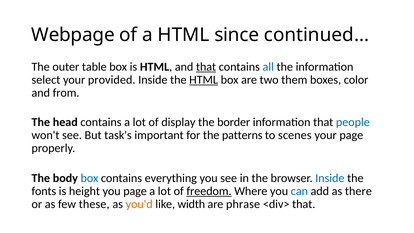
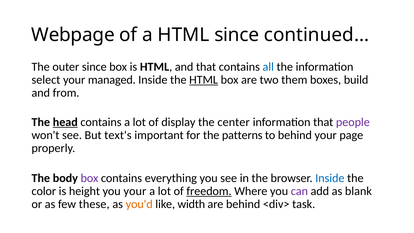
outer table: table -> since
that at (206, 67) underline: present -> none
provided: provided -> managed
color: color -> build
head underline: none -> present
border: border -> center
people colour: blue -> purple
task's: task's -> text's
to scenes: scenes -> behind
box at (89, 178) colour: blue -> purple
fonts: fonts -> color
you page: page -> your
can colour: blue -> purple
there: there -> blank
are phrase: phrase -> behind
<div> that: that -> task
